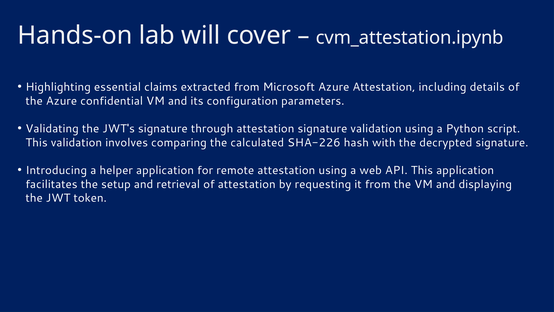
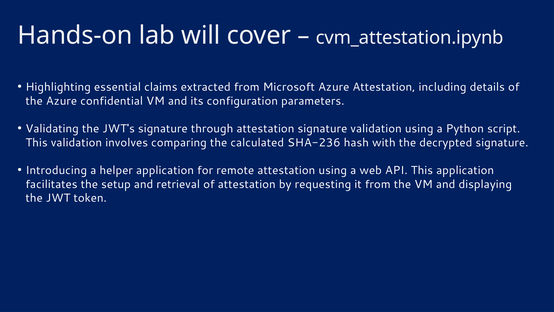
SHA-226: SHA-226 -> SHA-236
